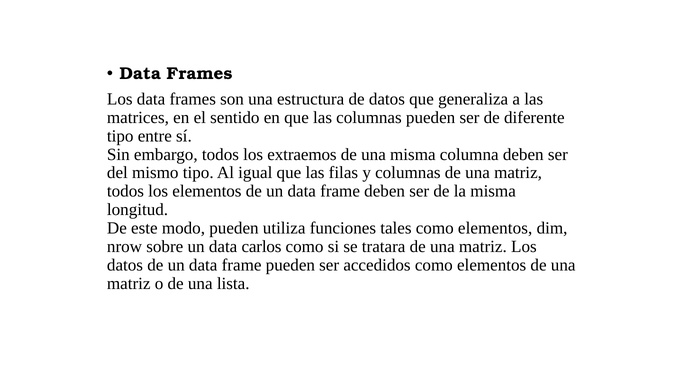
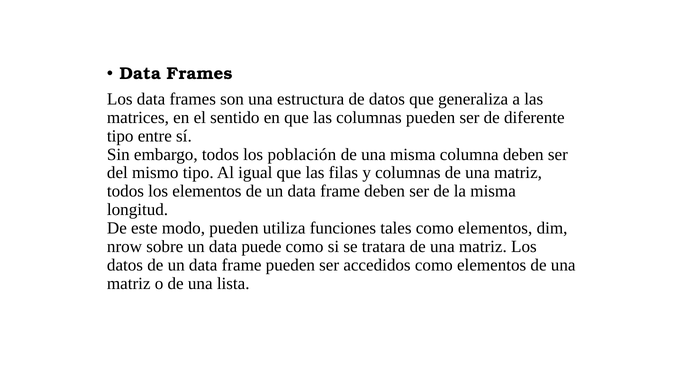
extraemos: extraemos -> población
carlos: carlos -> puede
